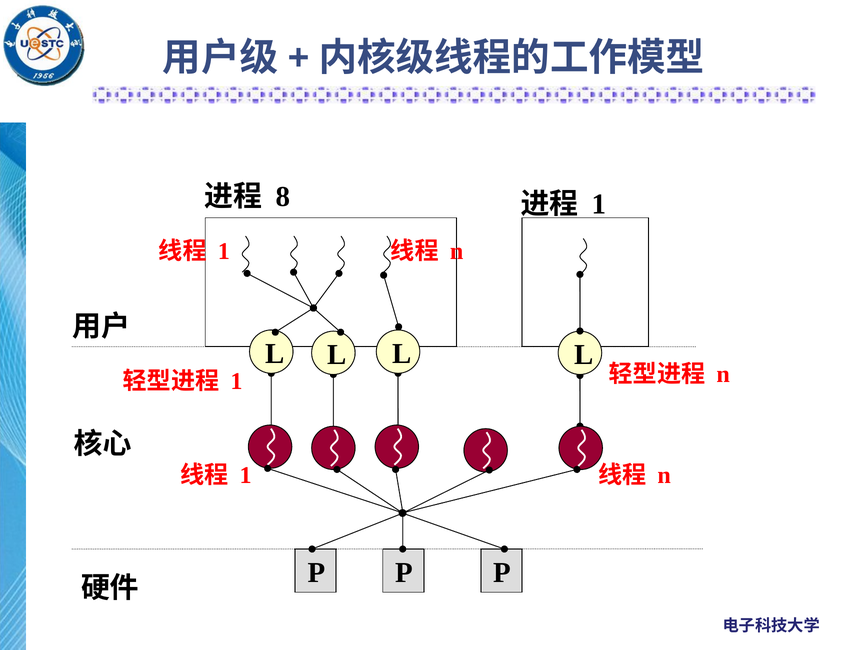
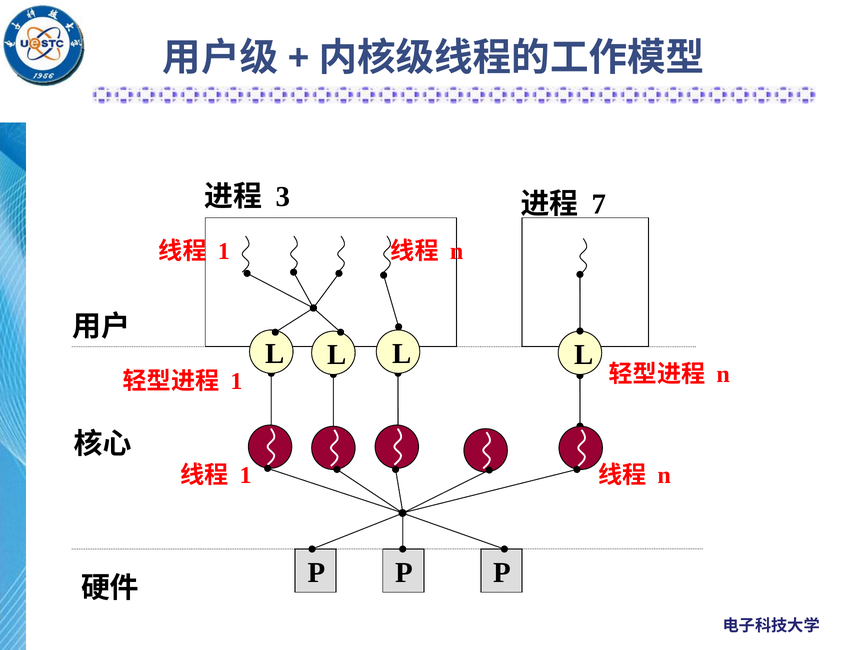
8: 8 -> 3
1 at (599, 204): 1 -> 7
